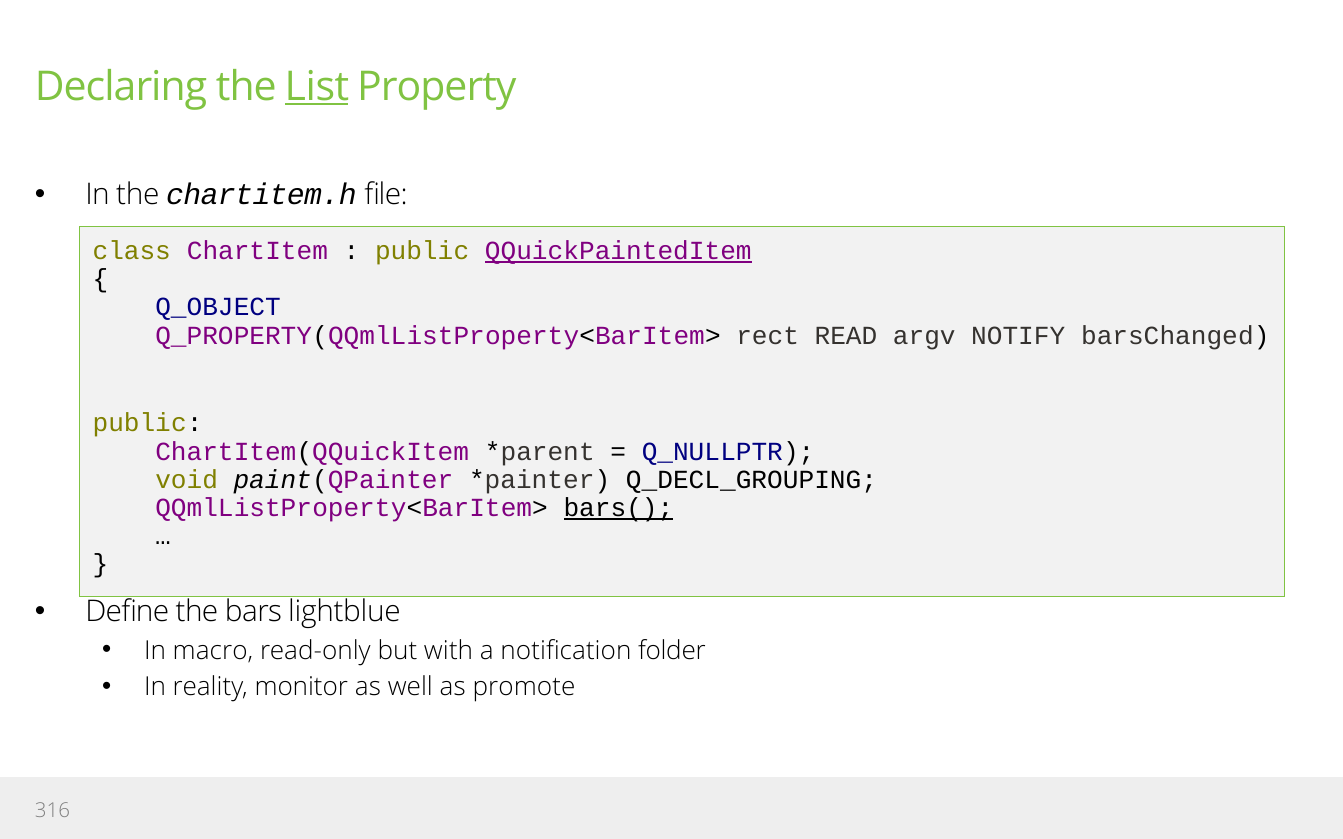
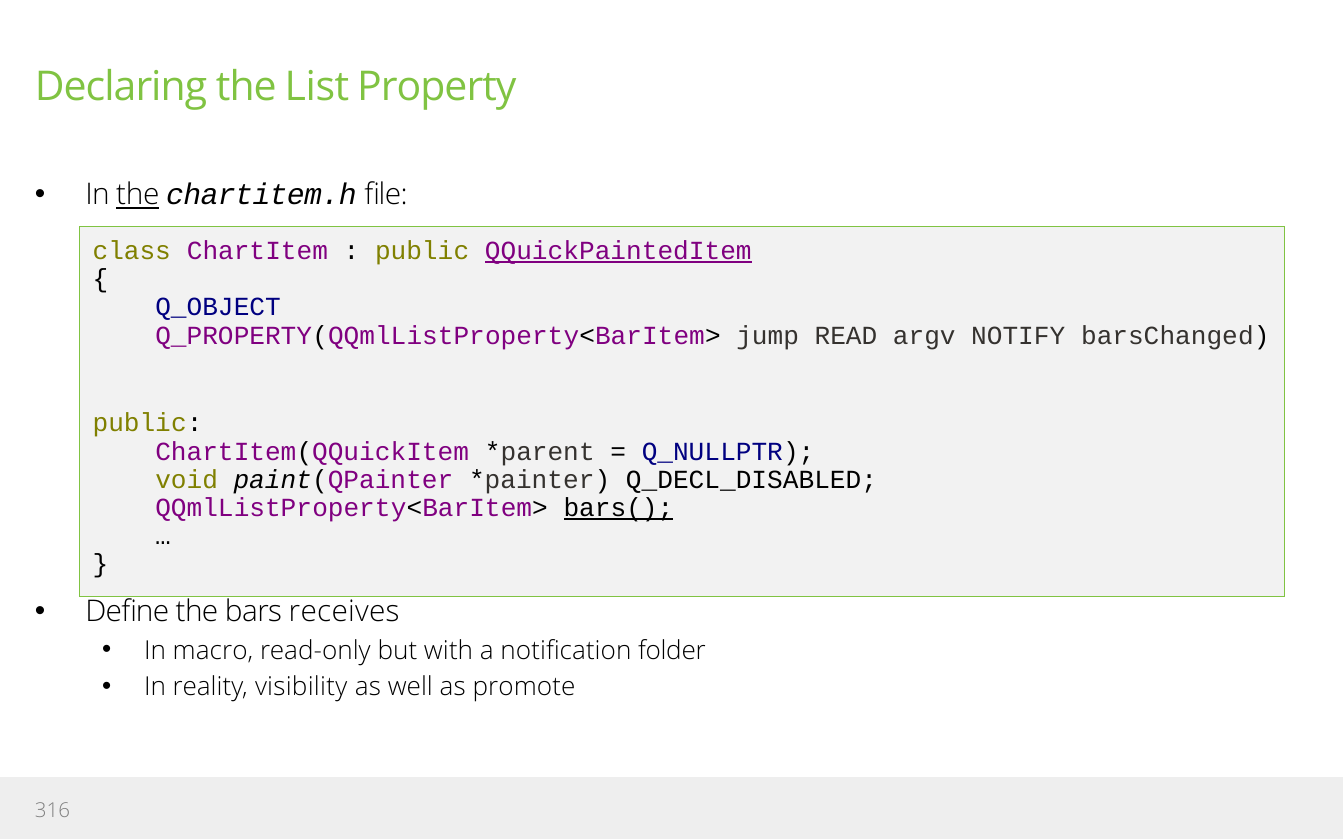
List underline: present -> none
the at (138, 195) underline: none -> present
rect: rect -> jump
Q_DECL_GROUPING: Q_DECL_GROUPING -> Q_DECL_DISABLED
lightblue: lightblue -> receives
monitor: monitor -> visibility
